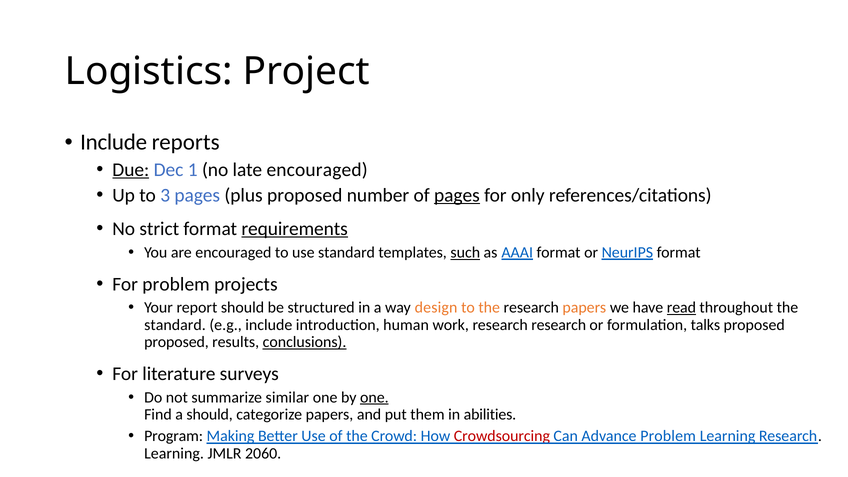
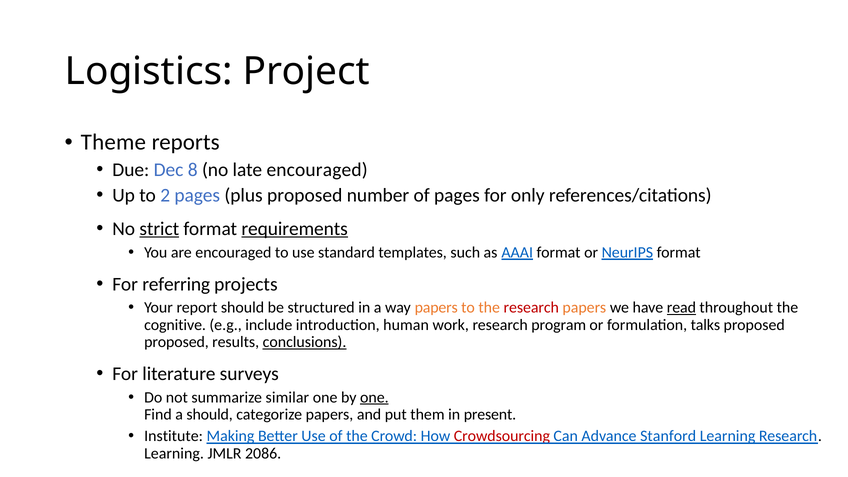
Include at (114, 142): Include -> Theme
Due underline: present -> none
1: 1 -> 8
3: 3 -> 2
pages at (457, 195) underline: present -> none
strict underline: none -> present
such underline: present -> none
For problem: problem -> referring
way design: design -> papers
research at (531, 308) colour: black -> red
standard at (175, 325): standard -> cognitive
research research: research -> program
abilities: abilities -> present
Program: Program -> Institute
Advance Problem: Problem -> Stanford
2060: 2060 -> 2086
